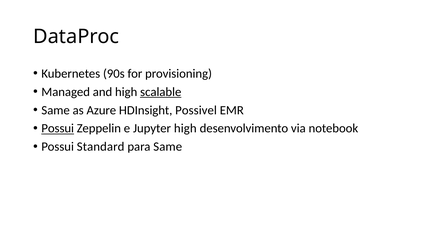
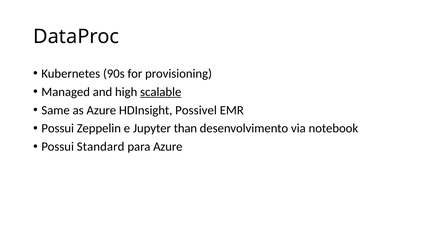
Possui at (58, 129) underline: present -> none
Jupyter high: high -> than
para Same: Same -> Azure
